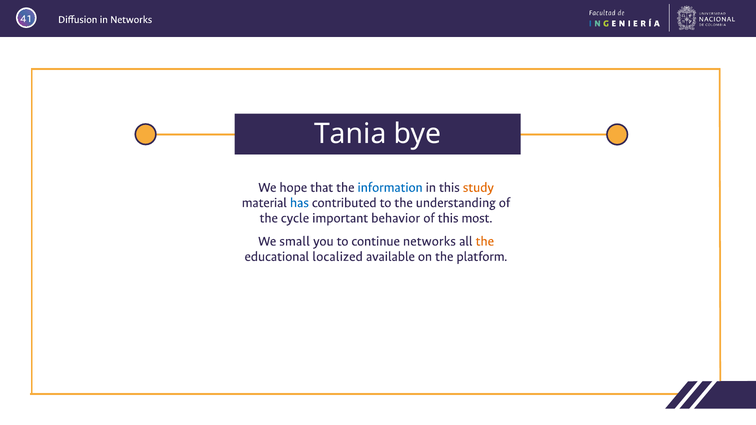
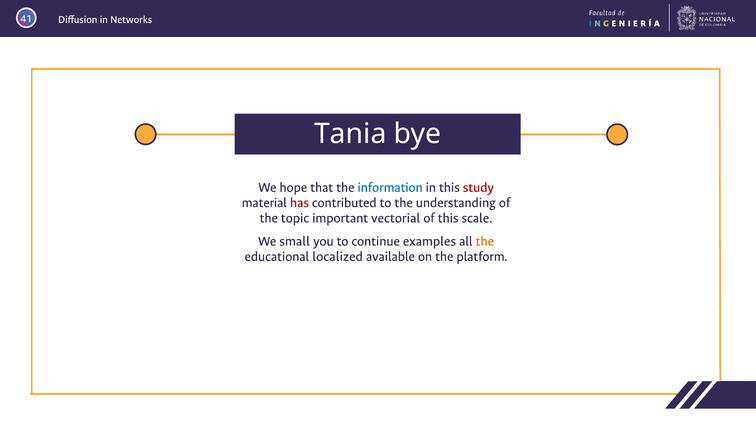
study colour: orange -> red
has colour: blue -> red
cycle: cycle -> topic
behavior: behavior -> vectorial
most: most -> scale
continue networks: networks -> examples
